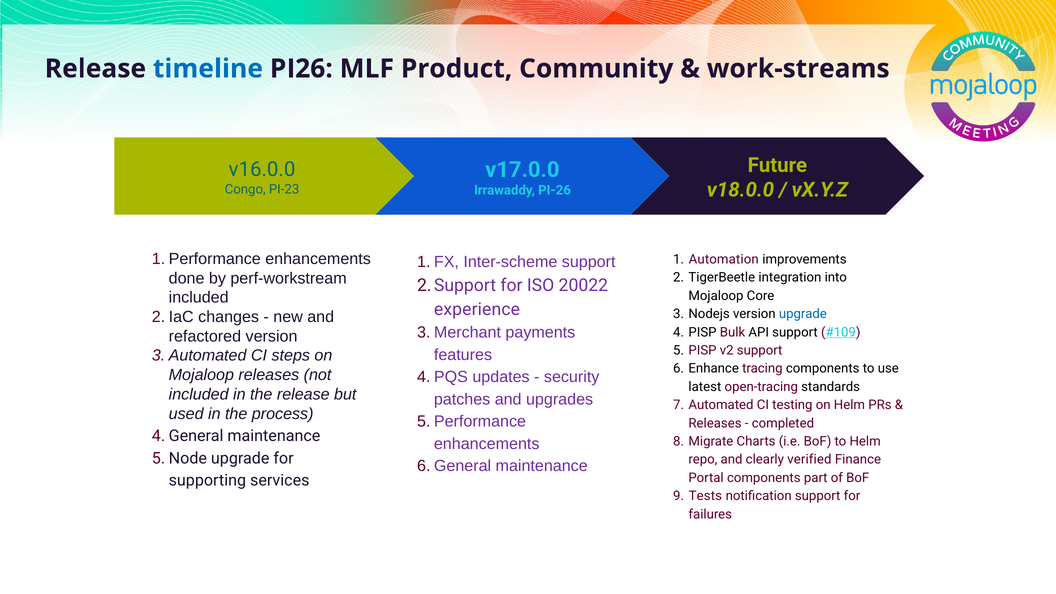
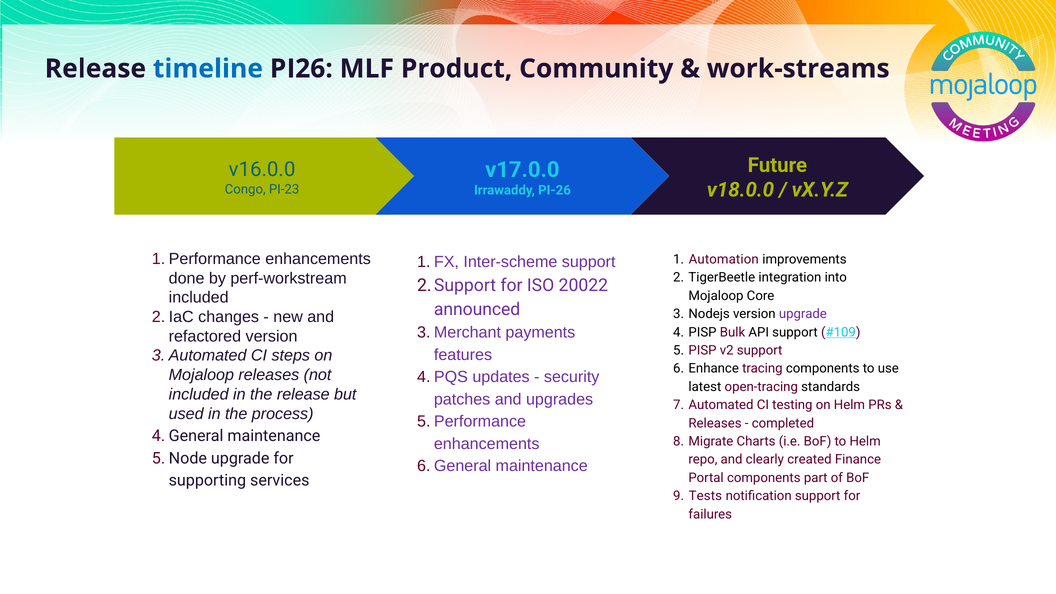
experience: experience -> announced
upgrade at (803, 314) colour: blue -> purple
verified: verified -> created
